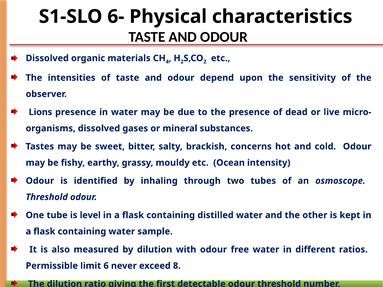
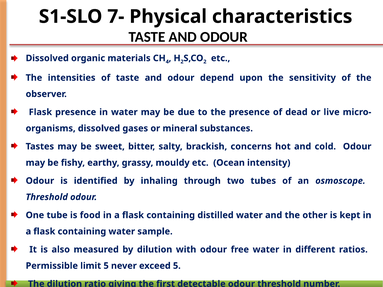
6-: 6- -> 7-
Lions at (40, 112): Lions -> Flask
level: level -> food
limit 6: 6 -> 5
exceed 8: 8 -> 5
